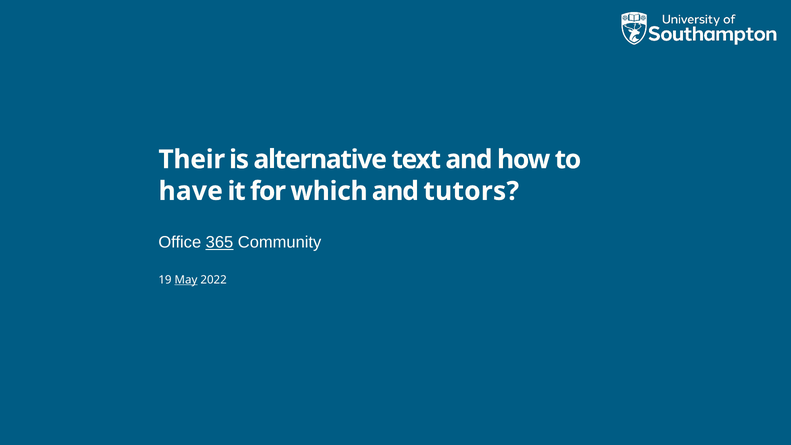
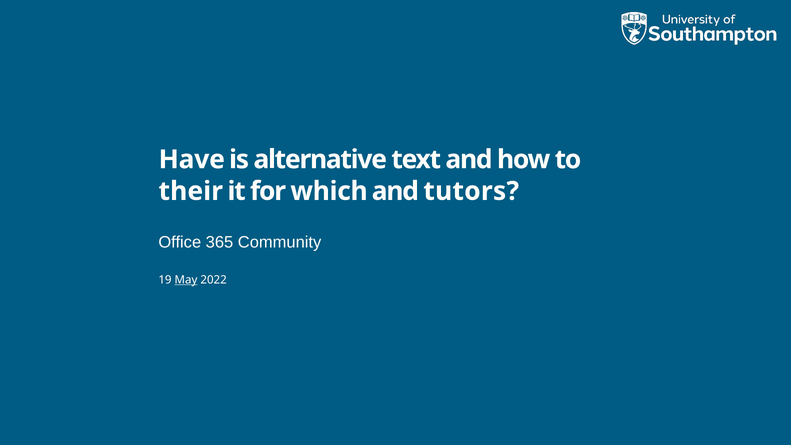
Their: Their -> Have
have: have -> their
365 underline: present -> none
